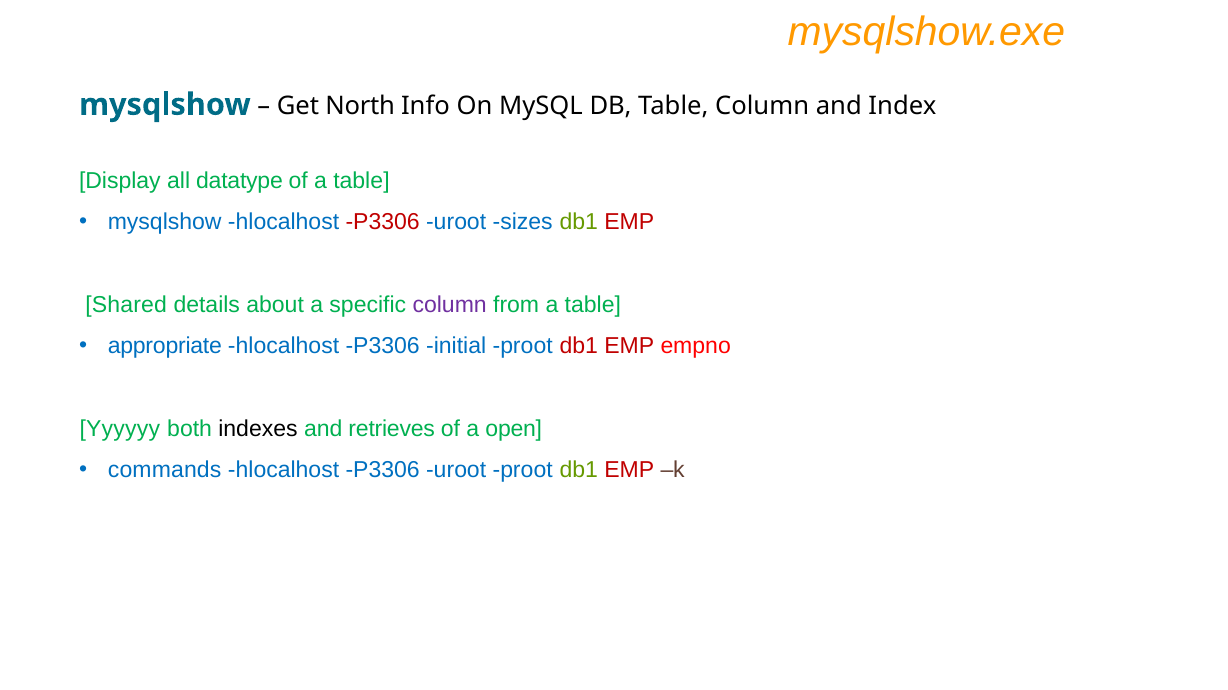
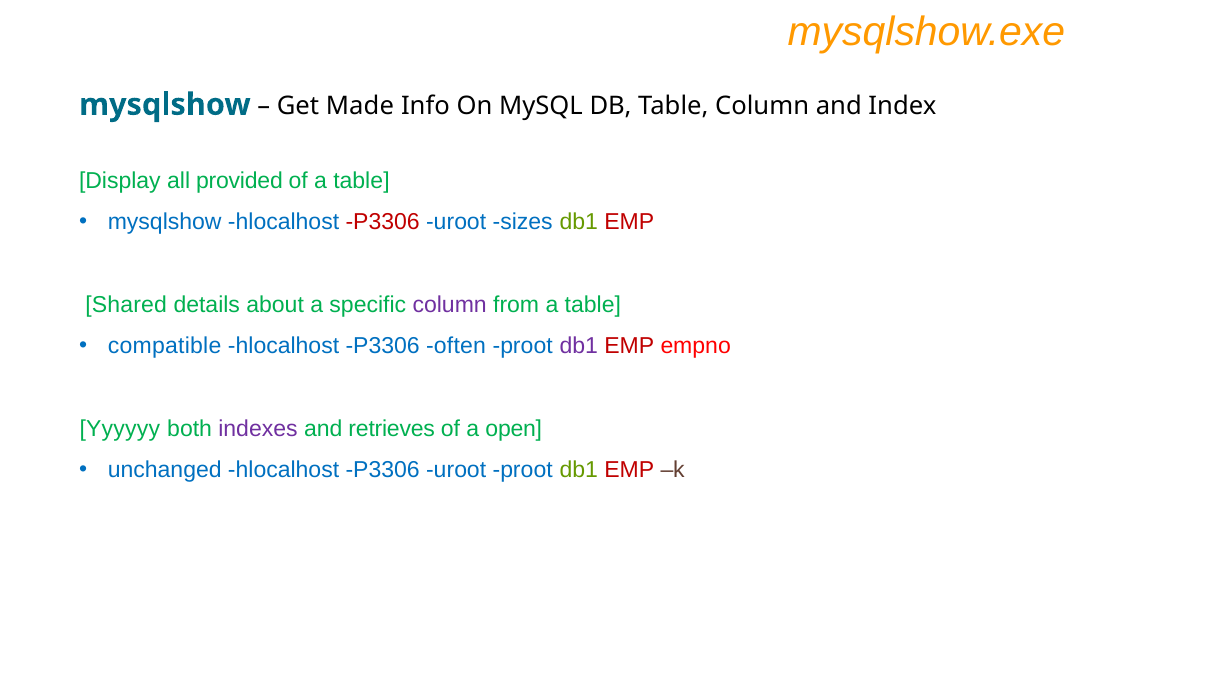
North: North -> Made
datatype: datatype -> provided
appropriate: appropriate -> compatible
initial: initial -> often
db1 at (579, 347) colour: red -> purple
indexes colour: black -> purple
commands: commands -> unchanged
